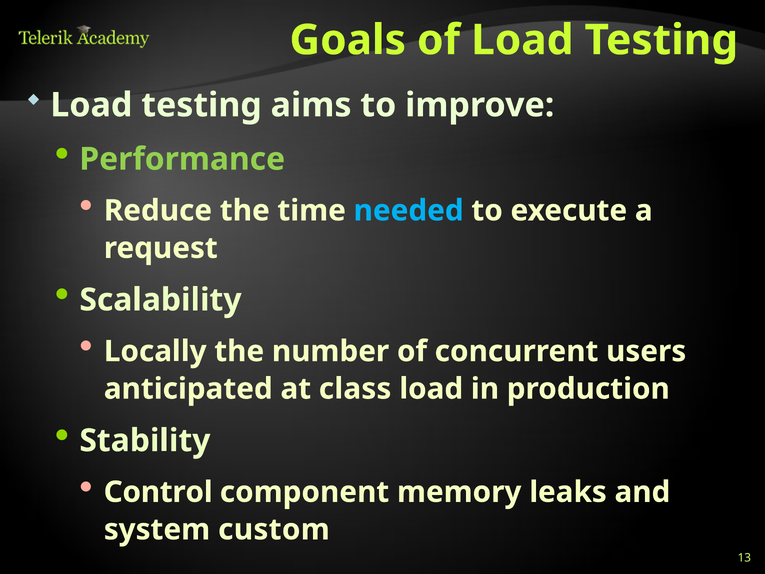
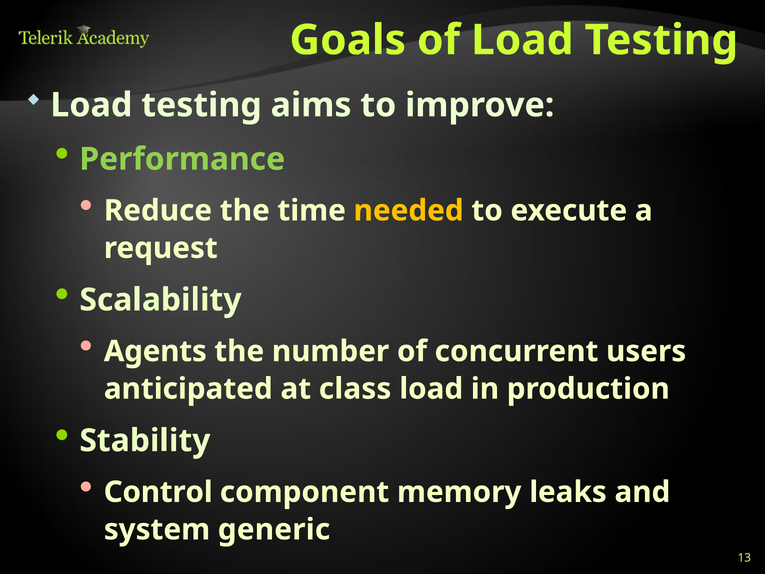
needed colour: light blue -> yellow
Locally: Locally -> Agents
custom: custom -> generic
